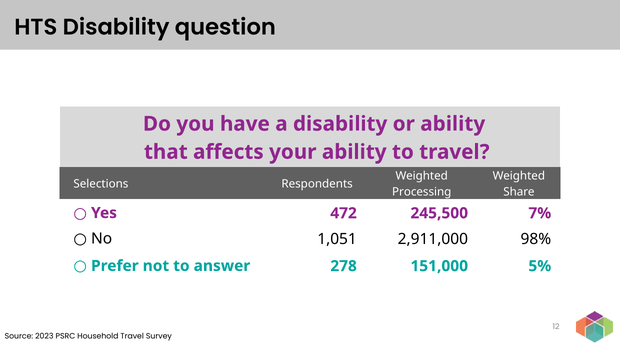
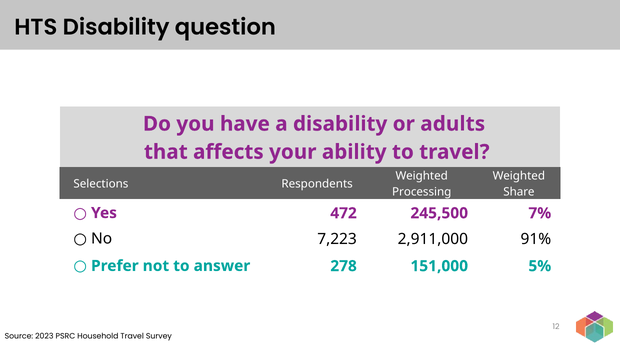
or ability: ability -> adults
1,051: 1,051 -> 7,223
98%: 98% -> 91%
